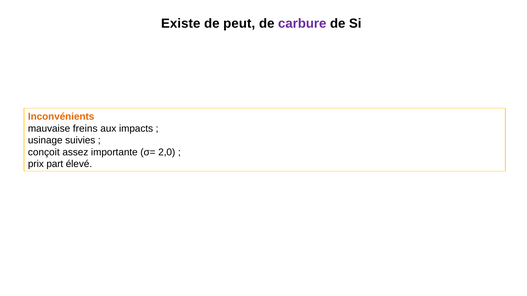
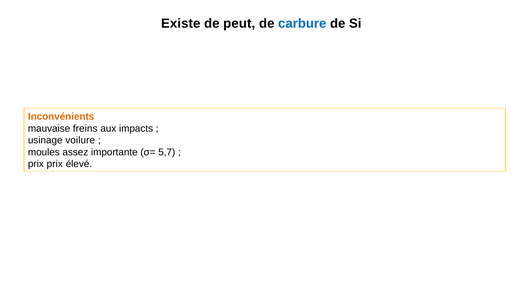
carbure colour: purple -> blue
suivies: suivies -> voilure
conçoit: conçoit -> moules
2,0: 2,0 -> 5,7
prix part: part -> prix
